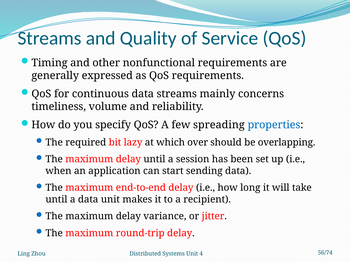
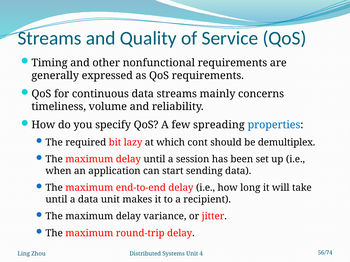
over: over -> cont
overlapping: overlapping -> demultiplex
